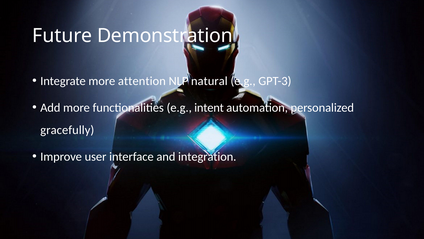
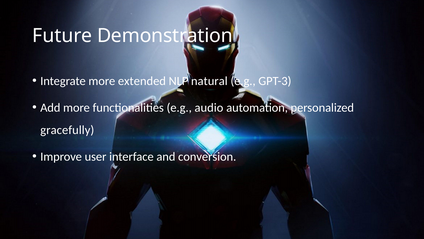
attention: attention -> extended
intent: intent -> audio
integration: integration -> conversion
